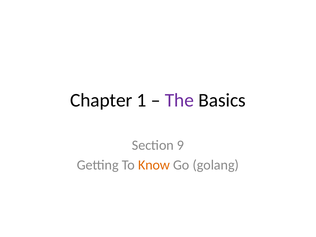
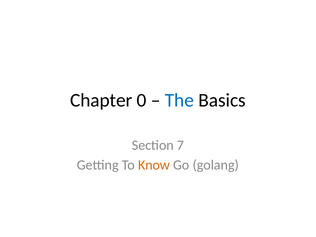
1: 1 -> 0
The colour: purple -> blue
9: 9 -> 7
